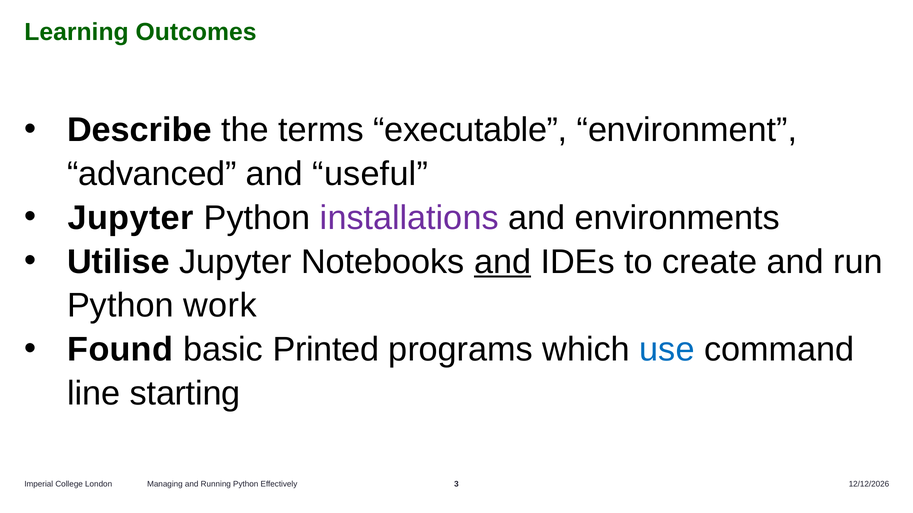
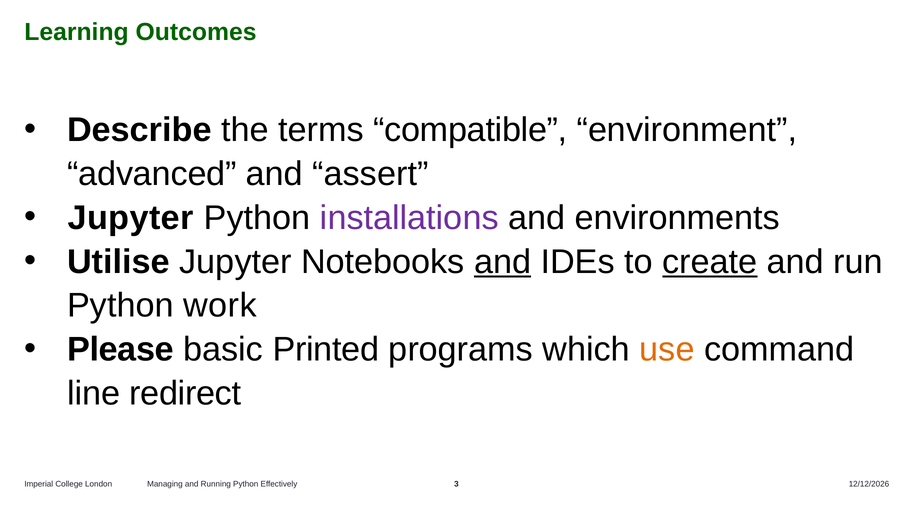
executable: executable -> compatible
useful: useful -> assert
create underline: none -> present
Found: Found -> Please
use colour: blue -> orange
starting: starting -> redirect
